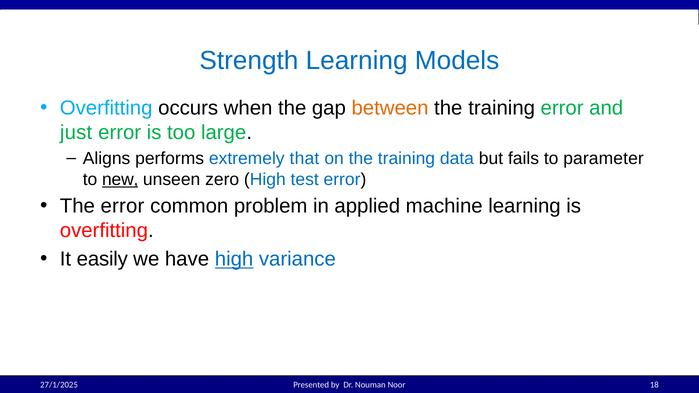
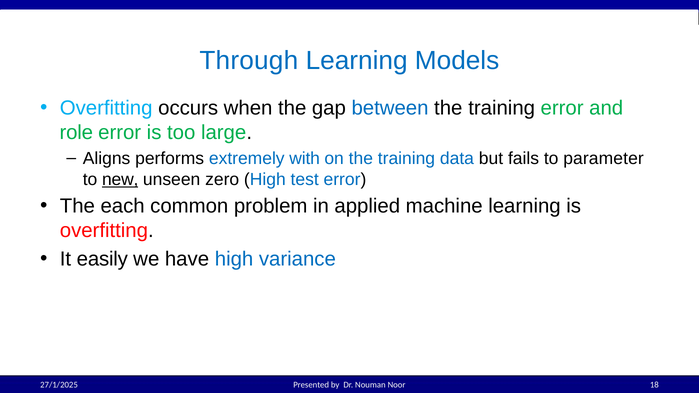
Strength: Strength -> Through
between colour: orange -> blue
just: just -> role
that: that -> with
The error: error -> each
high at (234, 259) underline: present -> none
